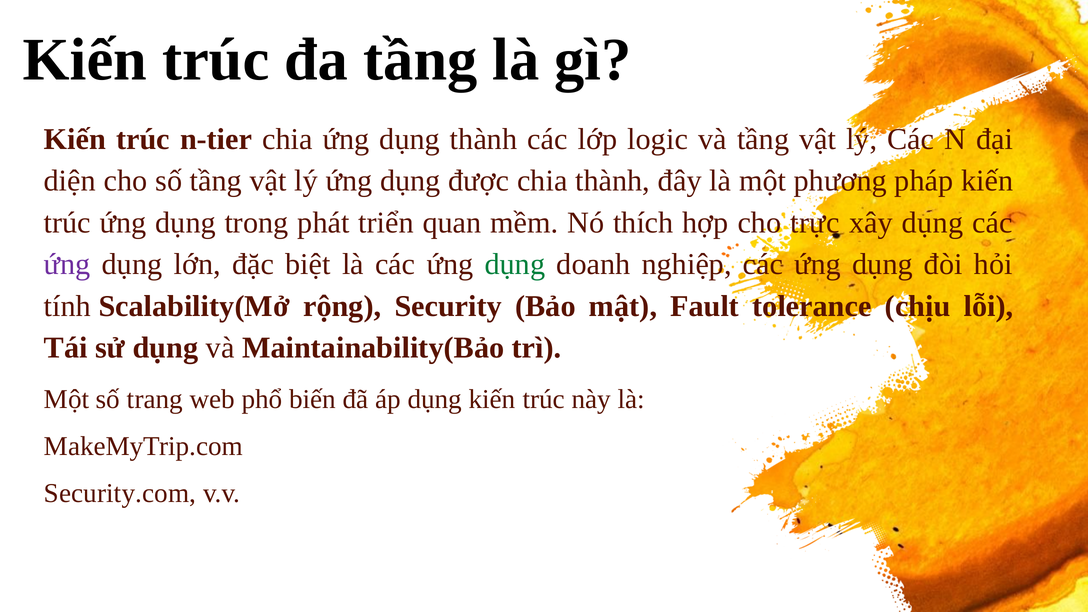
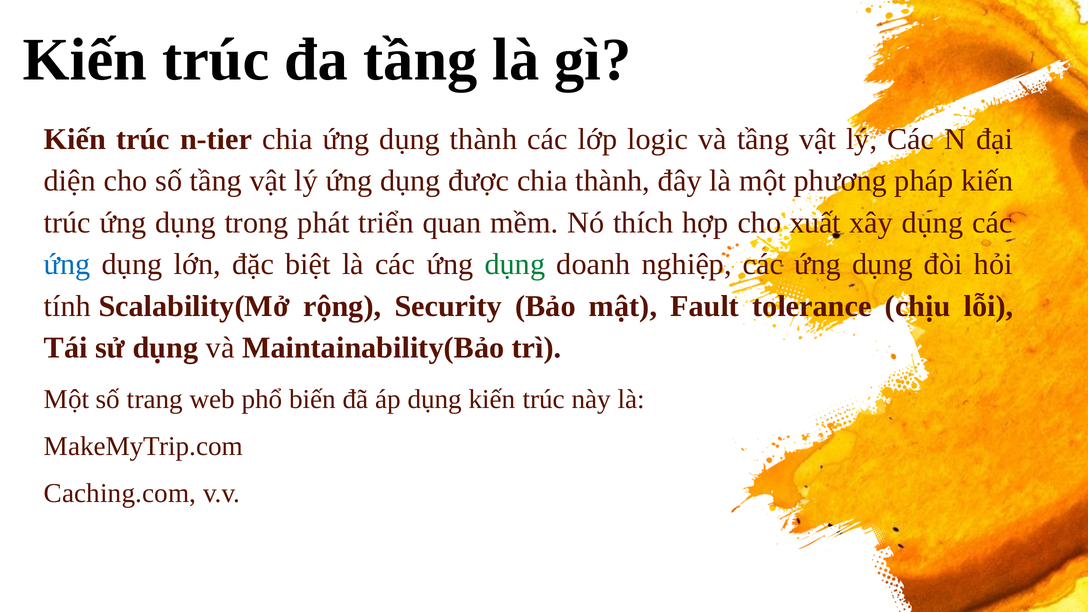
trực: trực -> xuất
ứng at (67, 264) colour: purple -> blue
Security.com: Security.com -> Caching.com
